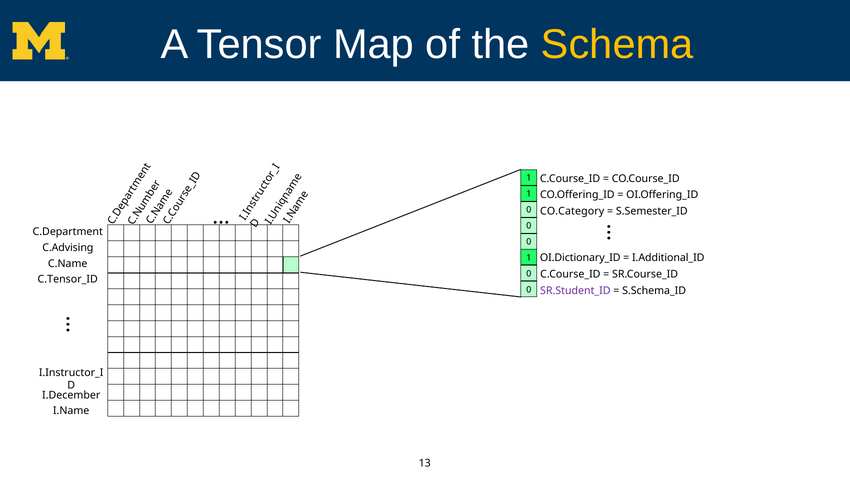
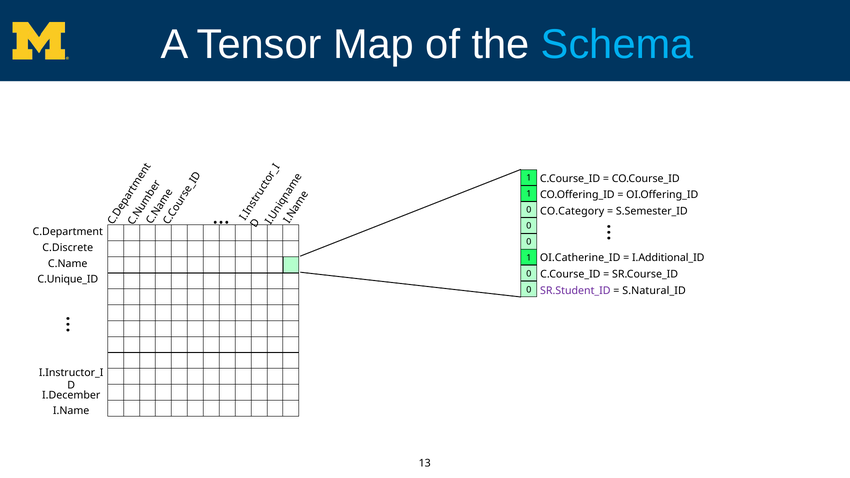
Schema colour: yellow -> light blue
C.Advising: C.Advising -> C.Discrete
OI.Dictionary_ID: OI.Dictionary_ID -> OI.Catherine_ID
C.Tensor_ID: C.Tensor_ID -> C.Unique_ID
S.Schema_ID: S.Schema_ID -> S.Natural_ID
